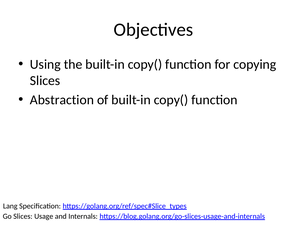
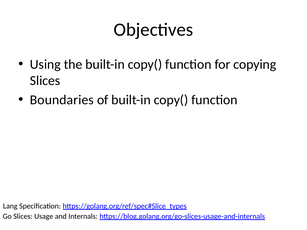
Abstraction: Abstraction -> Boundaries
